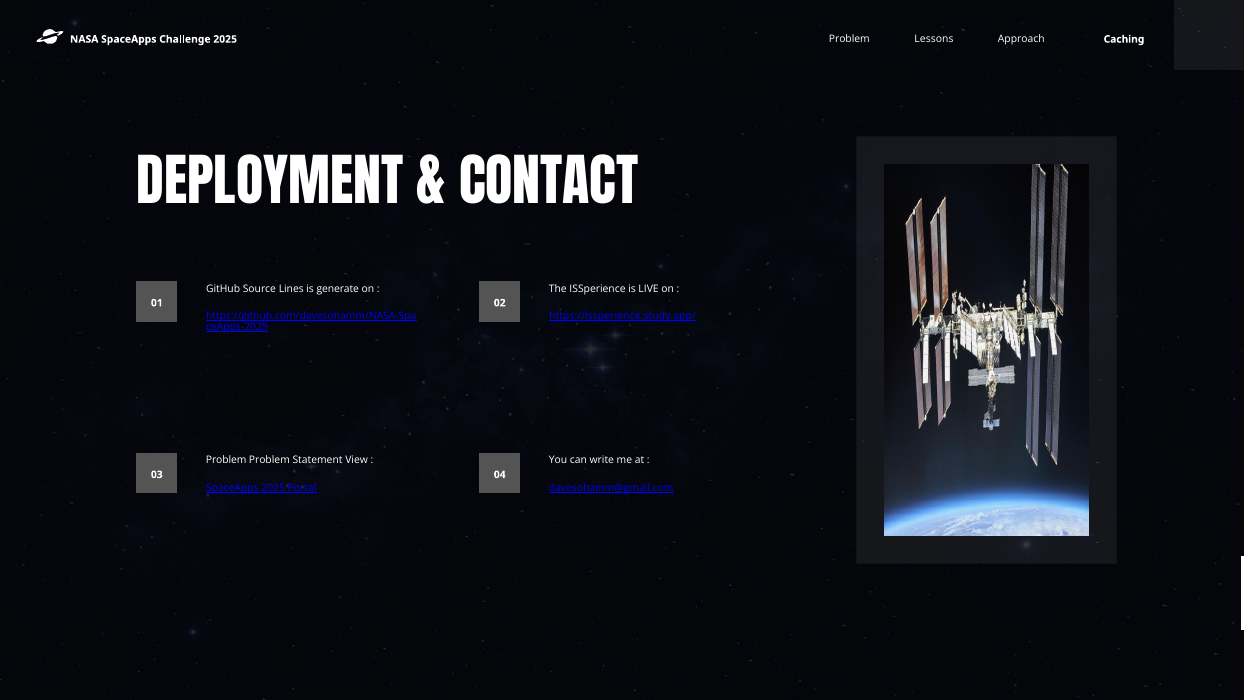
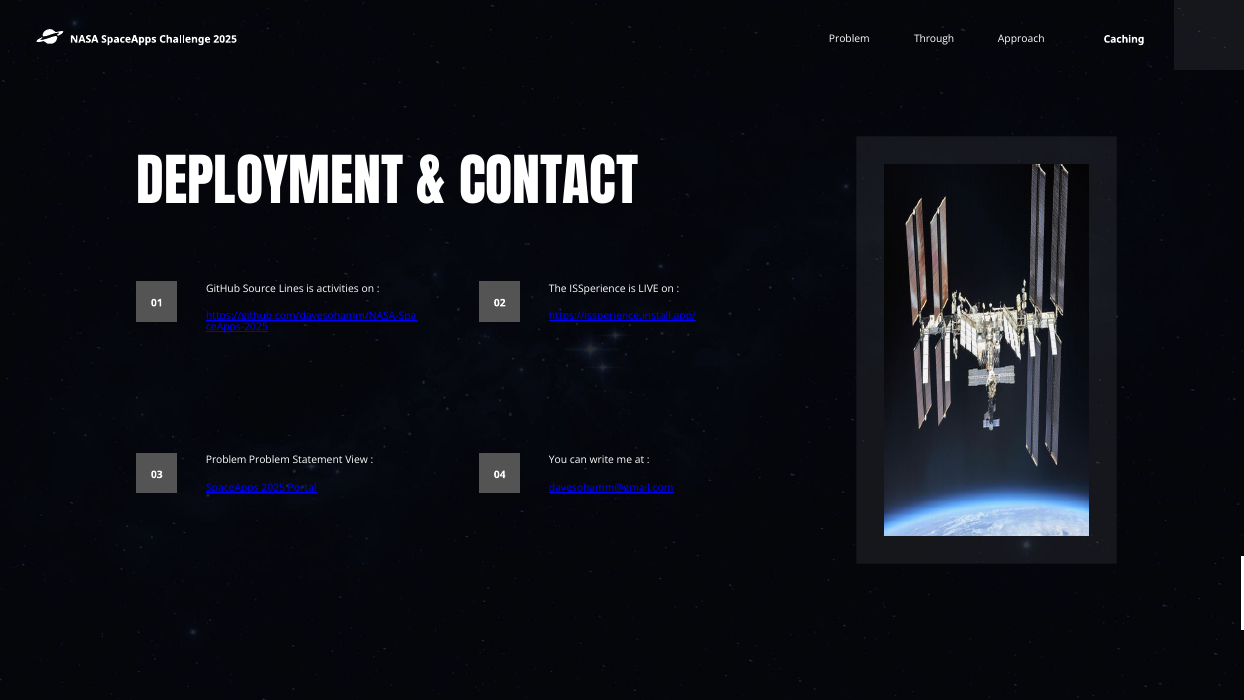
Lessons: Lessons -> Through
generate: generate -> activities
https://issperience.study.app/: https://issperience.study.app/ -> https://issperience.install.app/
